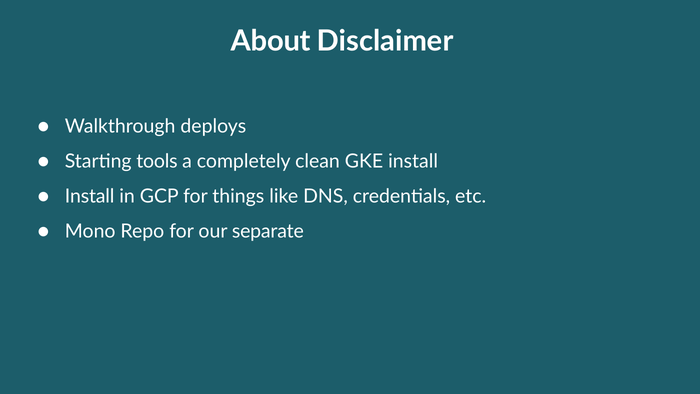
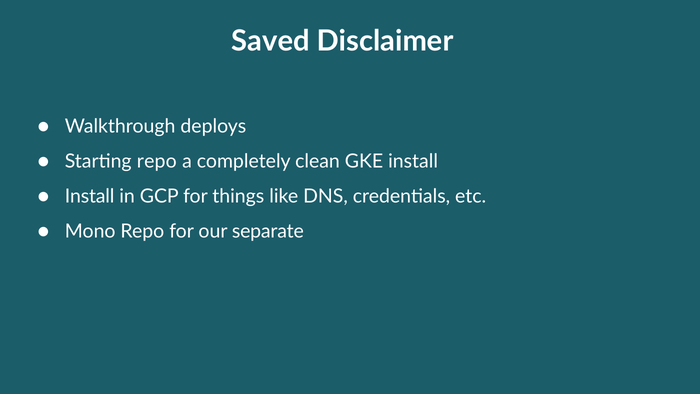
About: About -> Saved
Starting tools: tools -> repo
